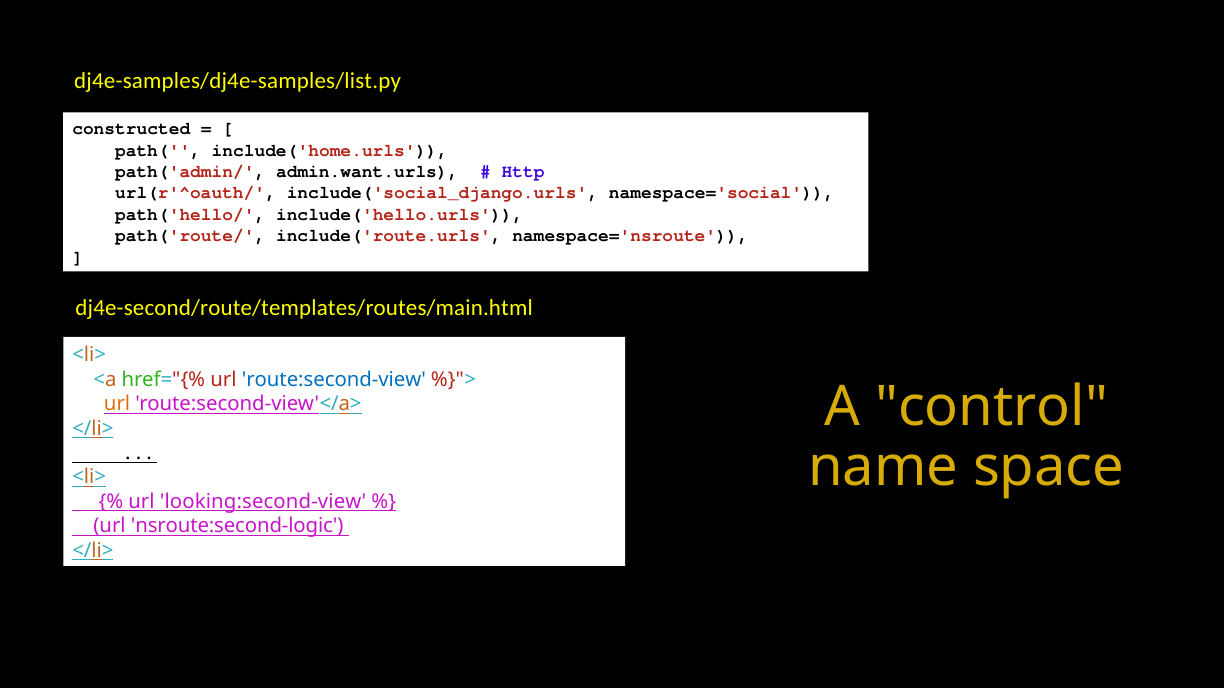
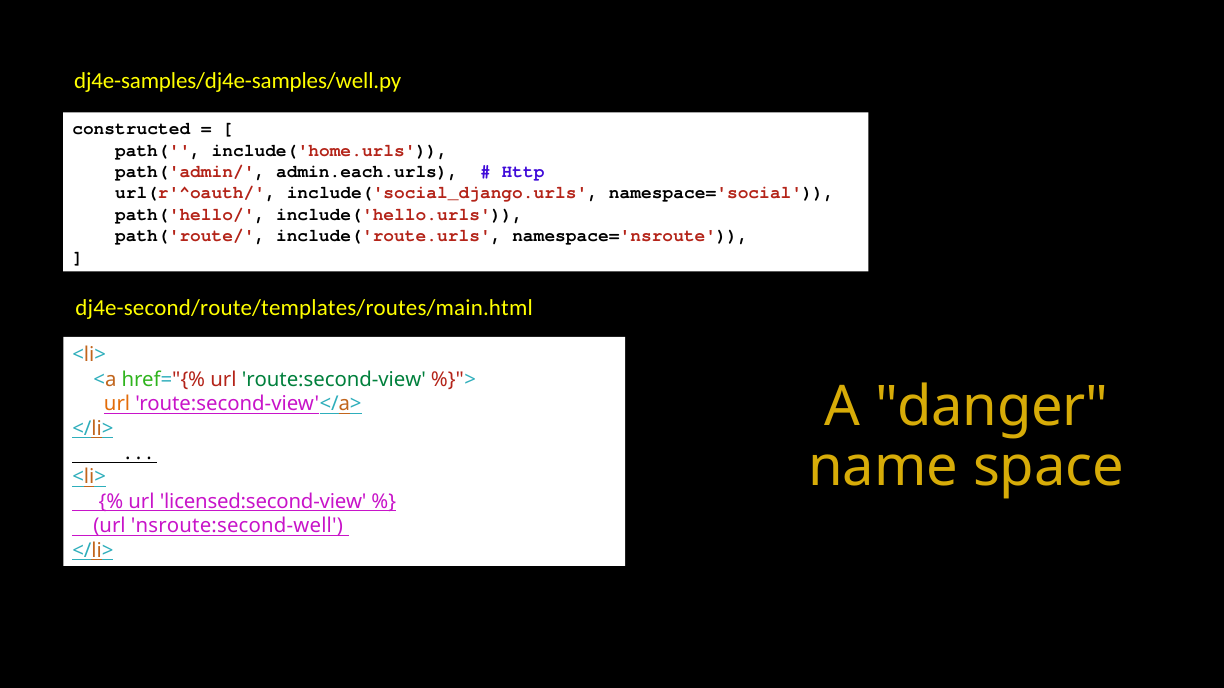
dj4e-samples/dj4e-samples/list.py: dj4e-samples/dj4e-samples/list.py -> dj4e-samples/dj4e-samples/well.py
admin.want.urls: admin.want.urls -> admin.each.urls
route:second-view colour: blue -> green
control: control -> danger
looking:second-view: looking:second-view -> licensed:second-view
nsroute:second-logic: nsroute:second-logic -> nsroute:second-well
